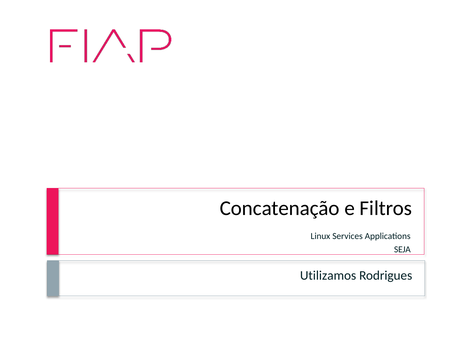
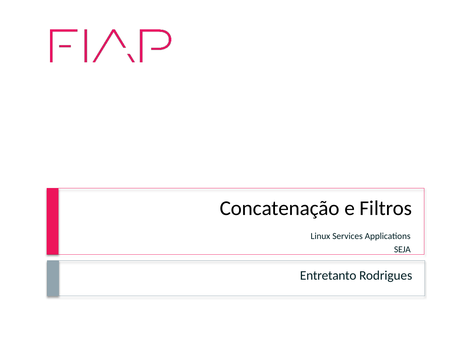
Utilizamos: Utilizamos -> Entretanto
